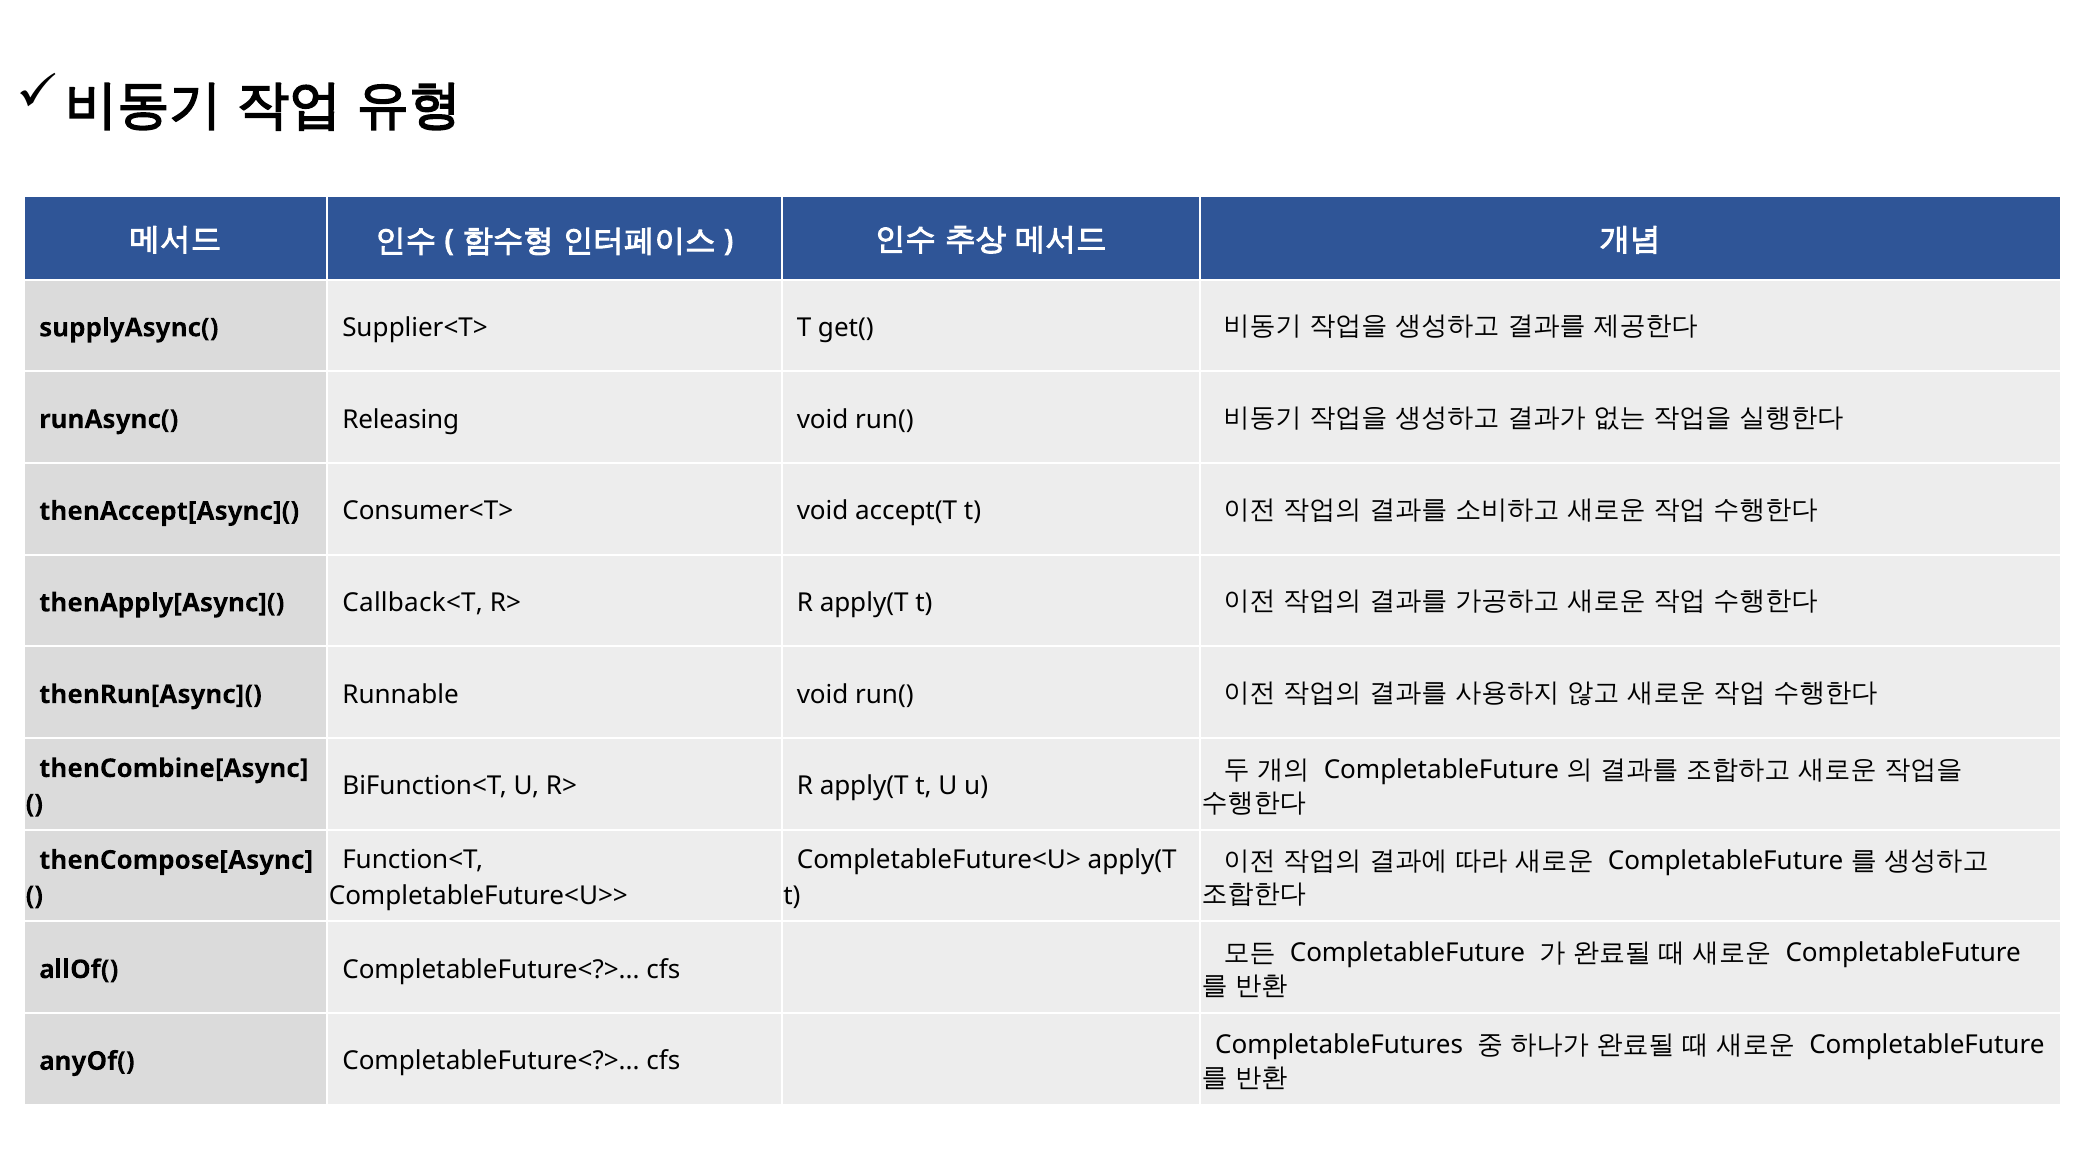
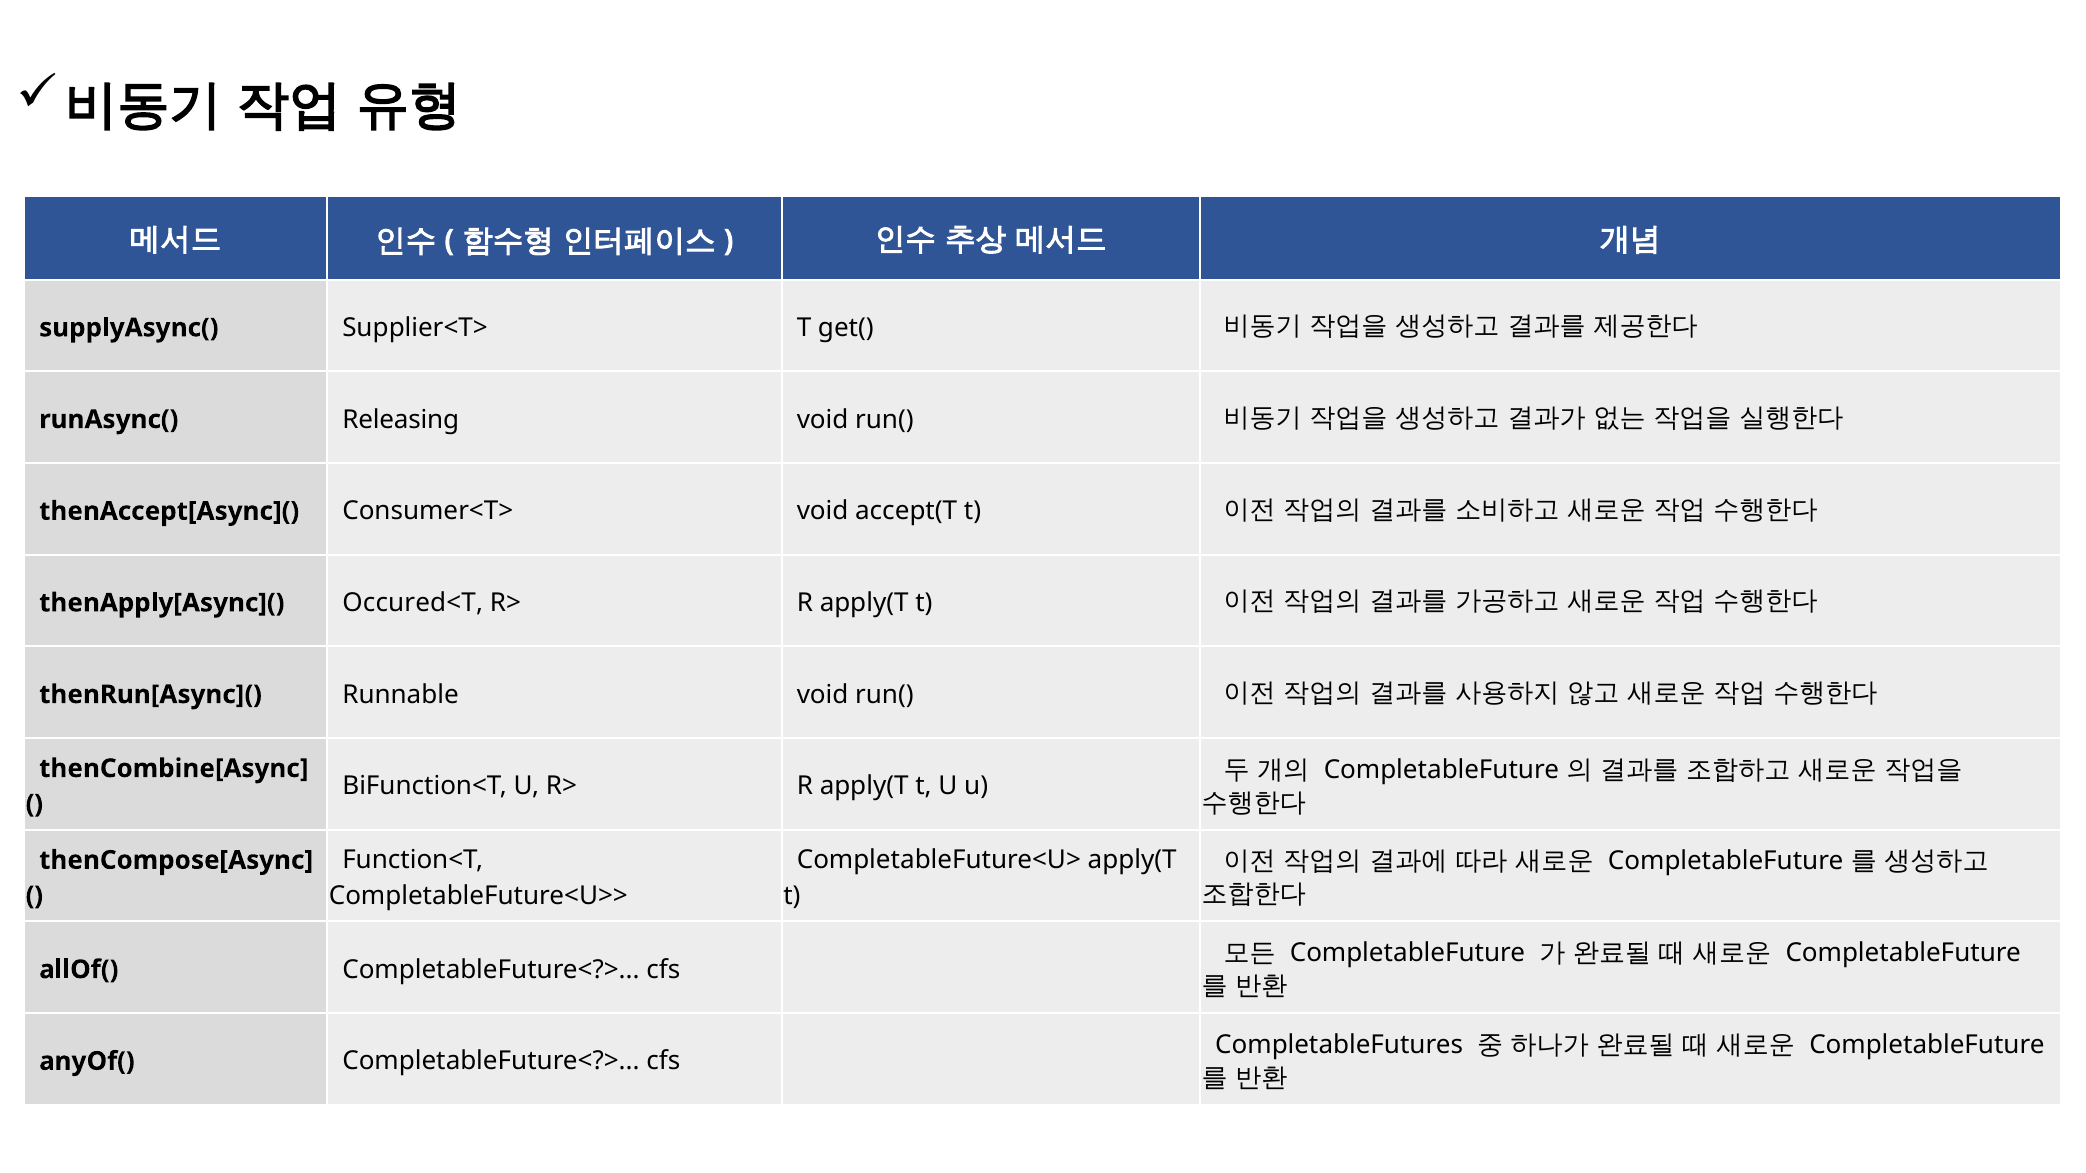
Callback<T: Callback<T -> Occured<T
